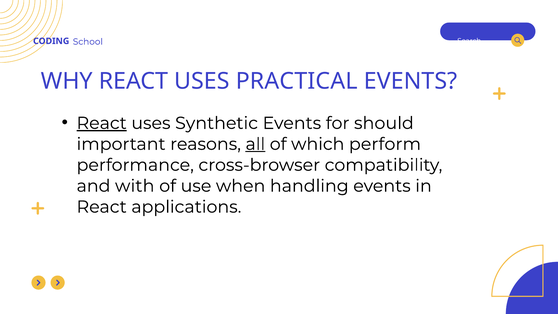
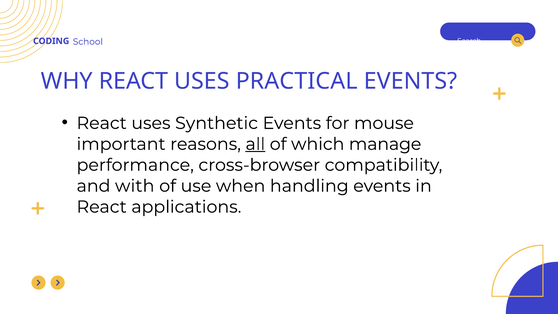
React at (102, 123) underline: present -> none
should: should -> mouse
perform: perform -> manage
